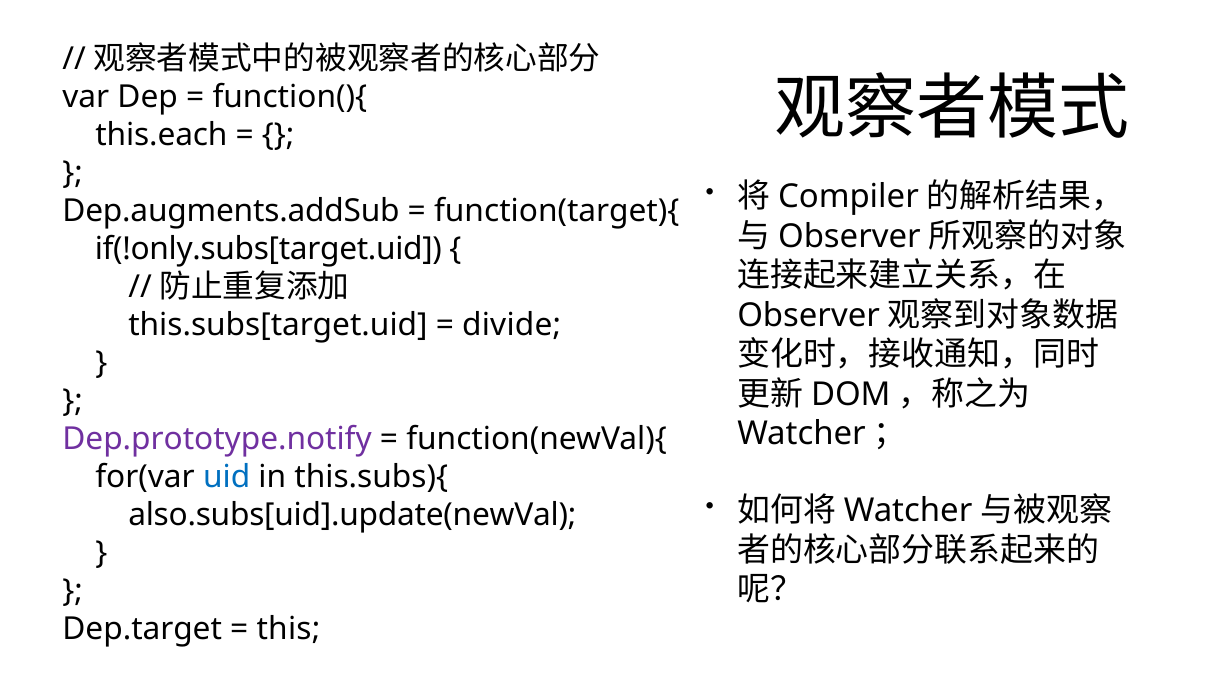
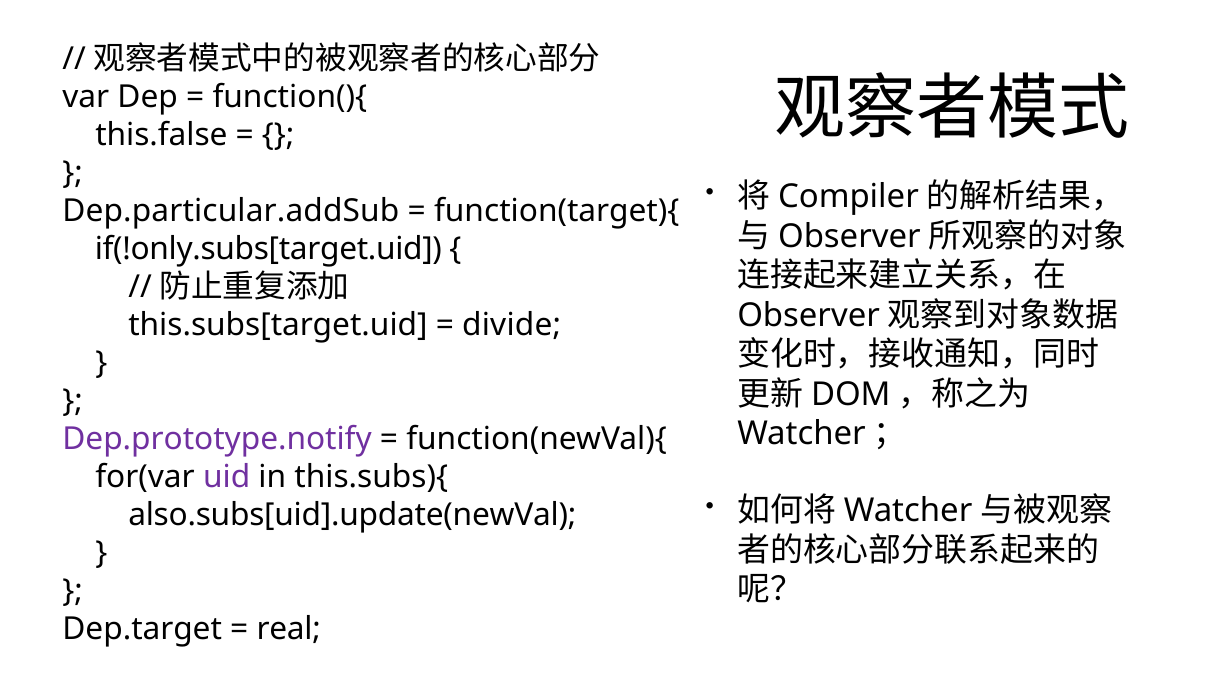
this.each: this.each -> this.false
Dep.augments.addSub: Dep.augments.addSub -> Dep.particular.addSub
uid colour: blue -> purple
this: this -> real
